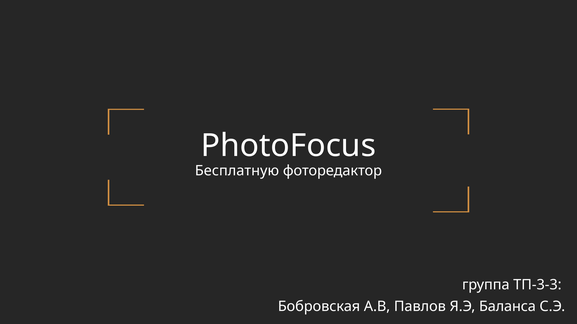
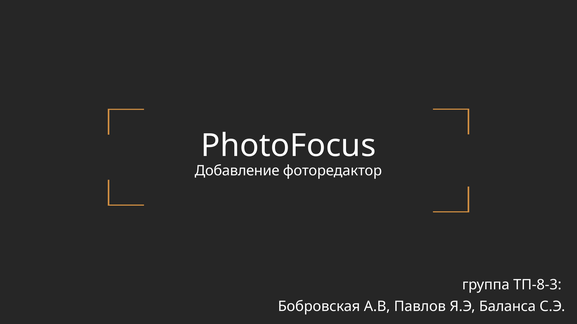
Бесплатную: Бесплатную -> Добавление
ТП-3-3: ТП-3-3 -> ТП-8-3
